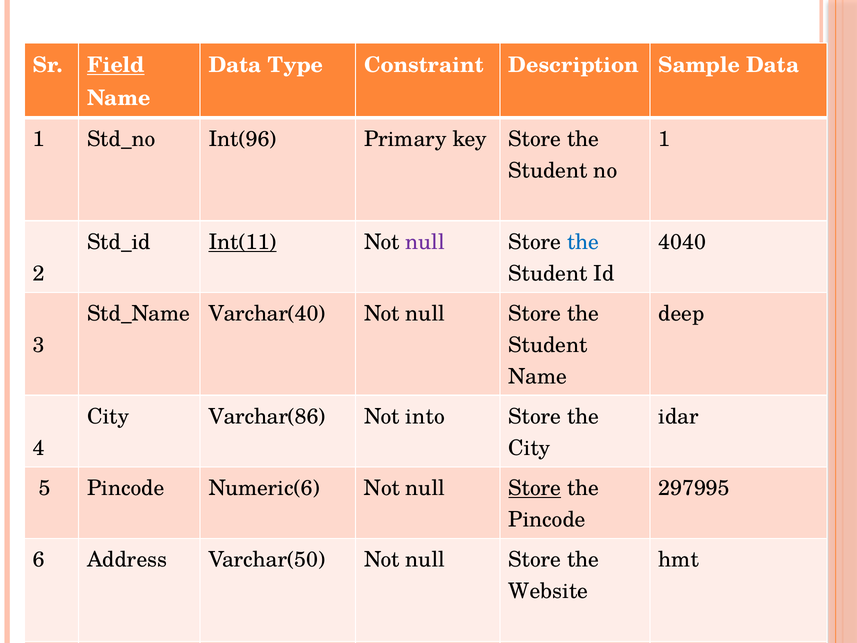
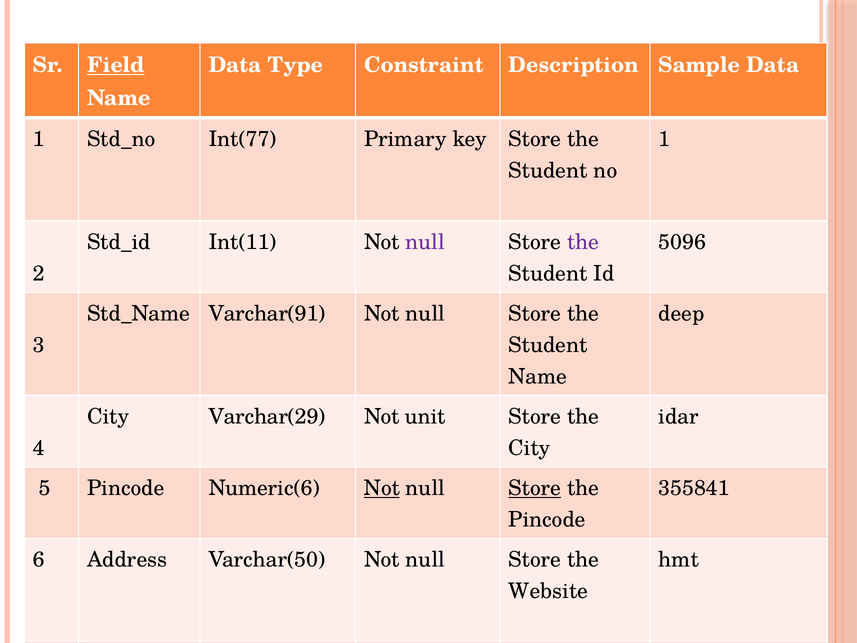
Int(96: Int(96 -> Int(77
Int(11 underline: present -> none
the at (583, 242) colour: blue -> purple
4040: 4040 -> 5096
Varchar(40: Varchar(40 -> Varchar(91
Varchar(86: Varchar(86 -> Varchar(29
into: into -> unit
Not at (382, 488) underline: none -> present
297995: 297995 -> 355841
